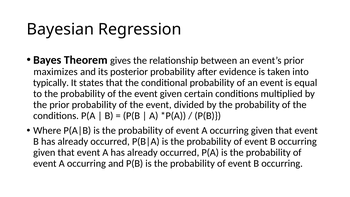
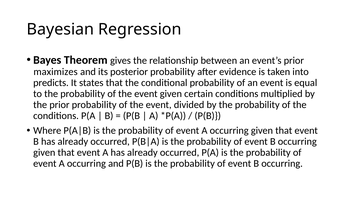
typically: typically -> predicts
